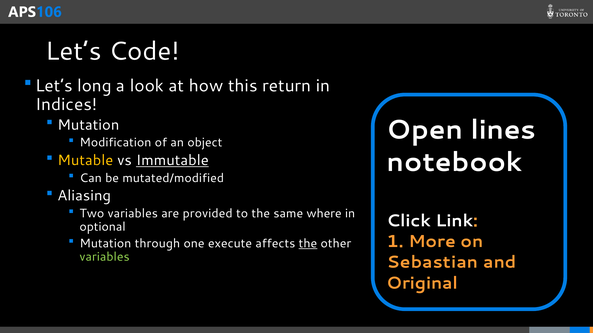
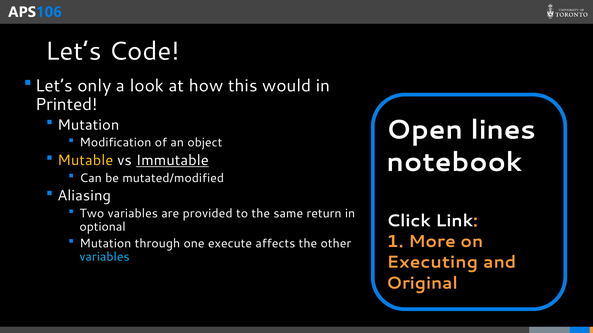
long: long -> only
return: return -> would
Indices: Indices -> Printed
where: where -> return
the at (308, 244) underline: present -> none
variables at (105, 257) colour: light green -> light blue
Sebastian: Sebastian -> Executing
